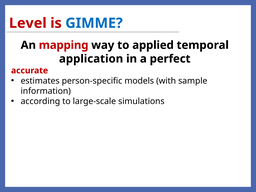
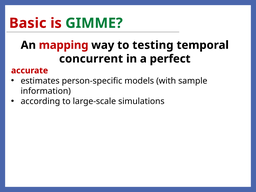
Level: Level -> Basic
GIMME colour: blue -> green
applied: applied -> testing
application: application -> concurrent
